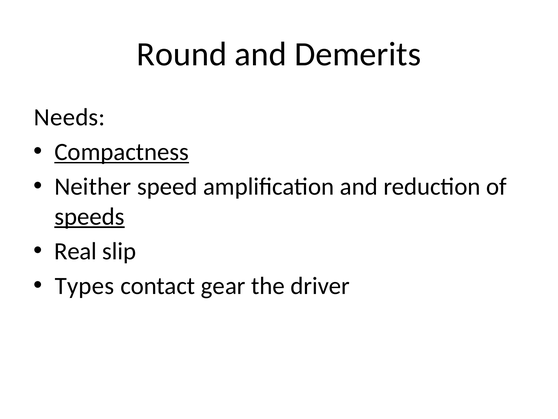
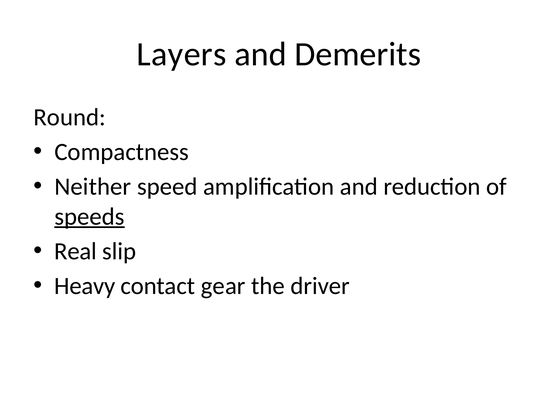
Round: Round -> Layers
Needs: Needs -> Round
Compactness underline: present -> none
Types: Types -> Heavy
